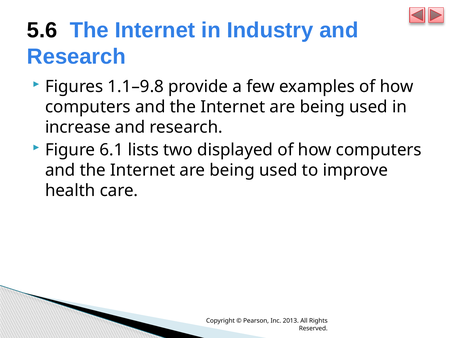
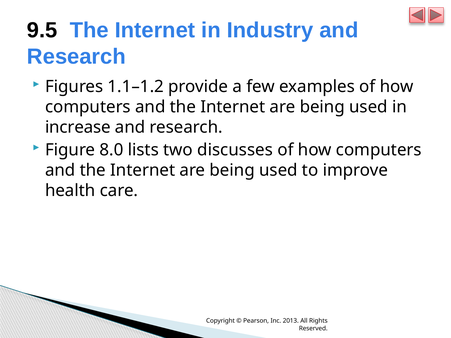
5.6: 5.6 -> 9.5
1.1–9.8: 1.1–9.8 -> 1.1–1.2
6.1: 6.1 -> 8.0
displayed: displayed -> discusses
